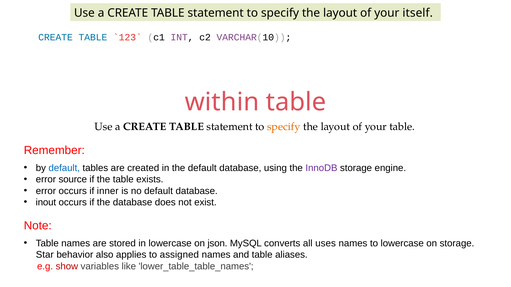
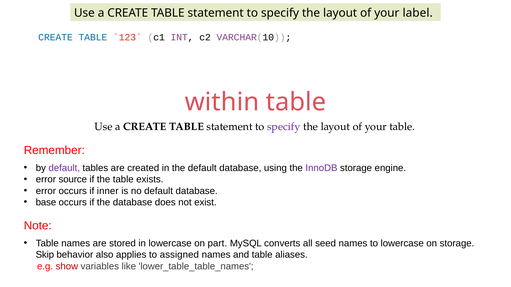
itself: itself -> label
specify at (284, 127) colour: orange -> purple
default at (64, 168) colour: blue -> purple
inout: inout -> base
json: json -> part
uses: uses -> seed
Star: Star -> Skip
